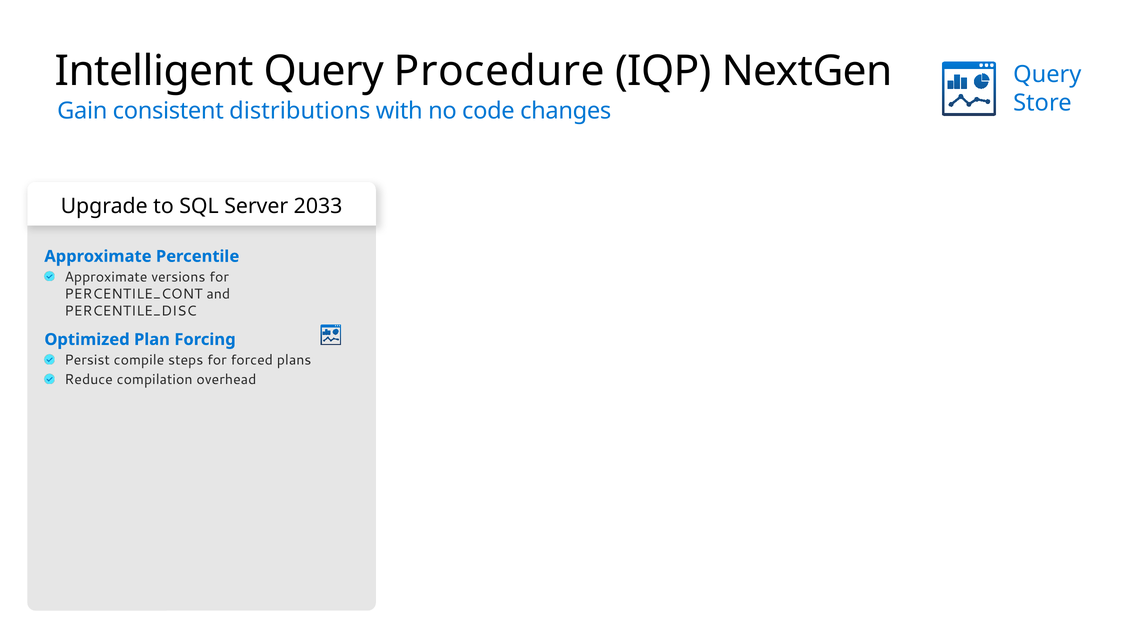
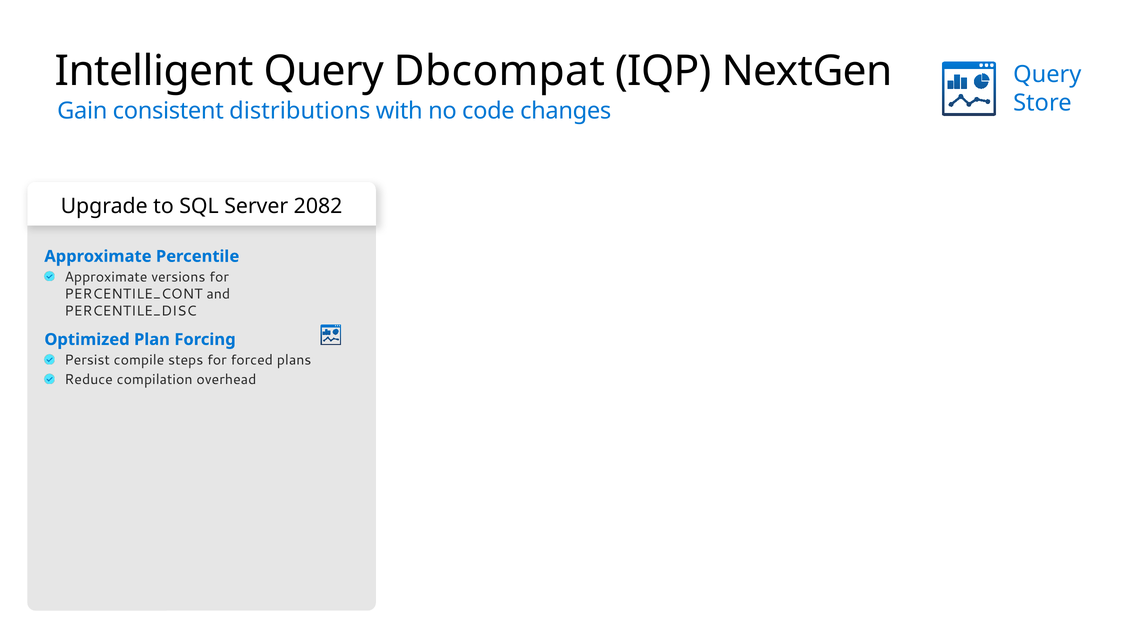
Procedure: Procedure -> Dbcompat
2033: 2033 -> 2082
